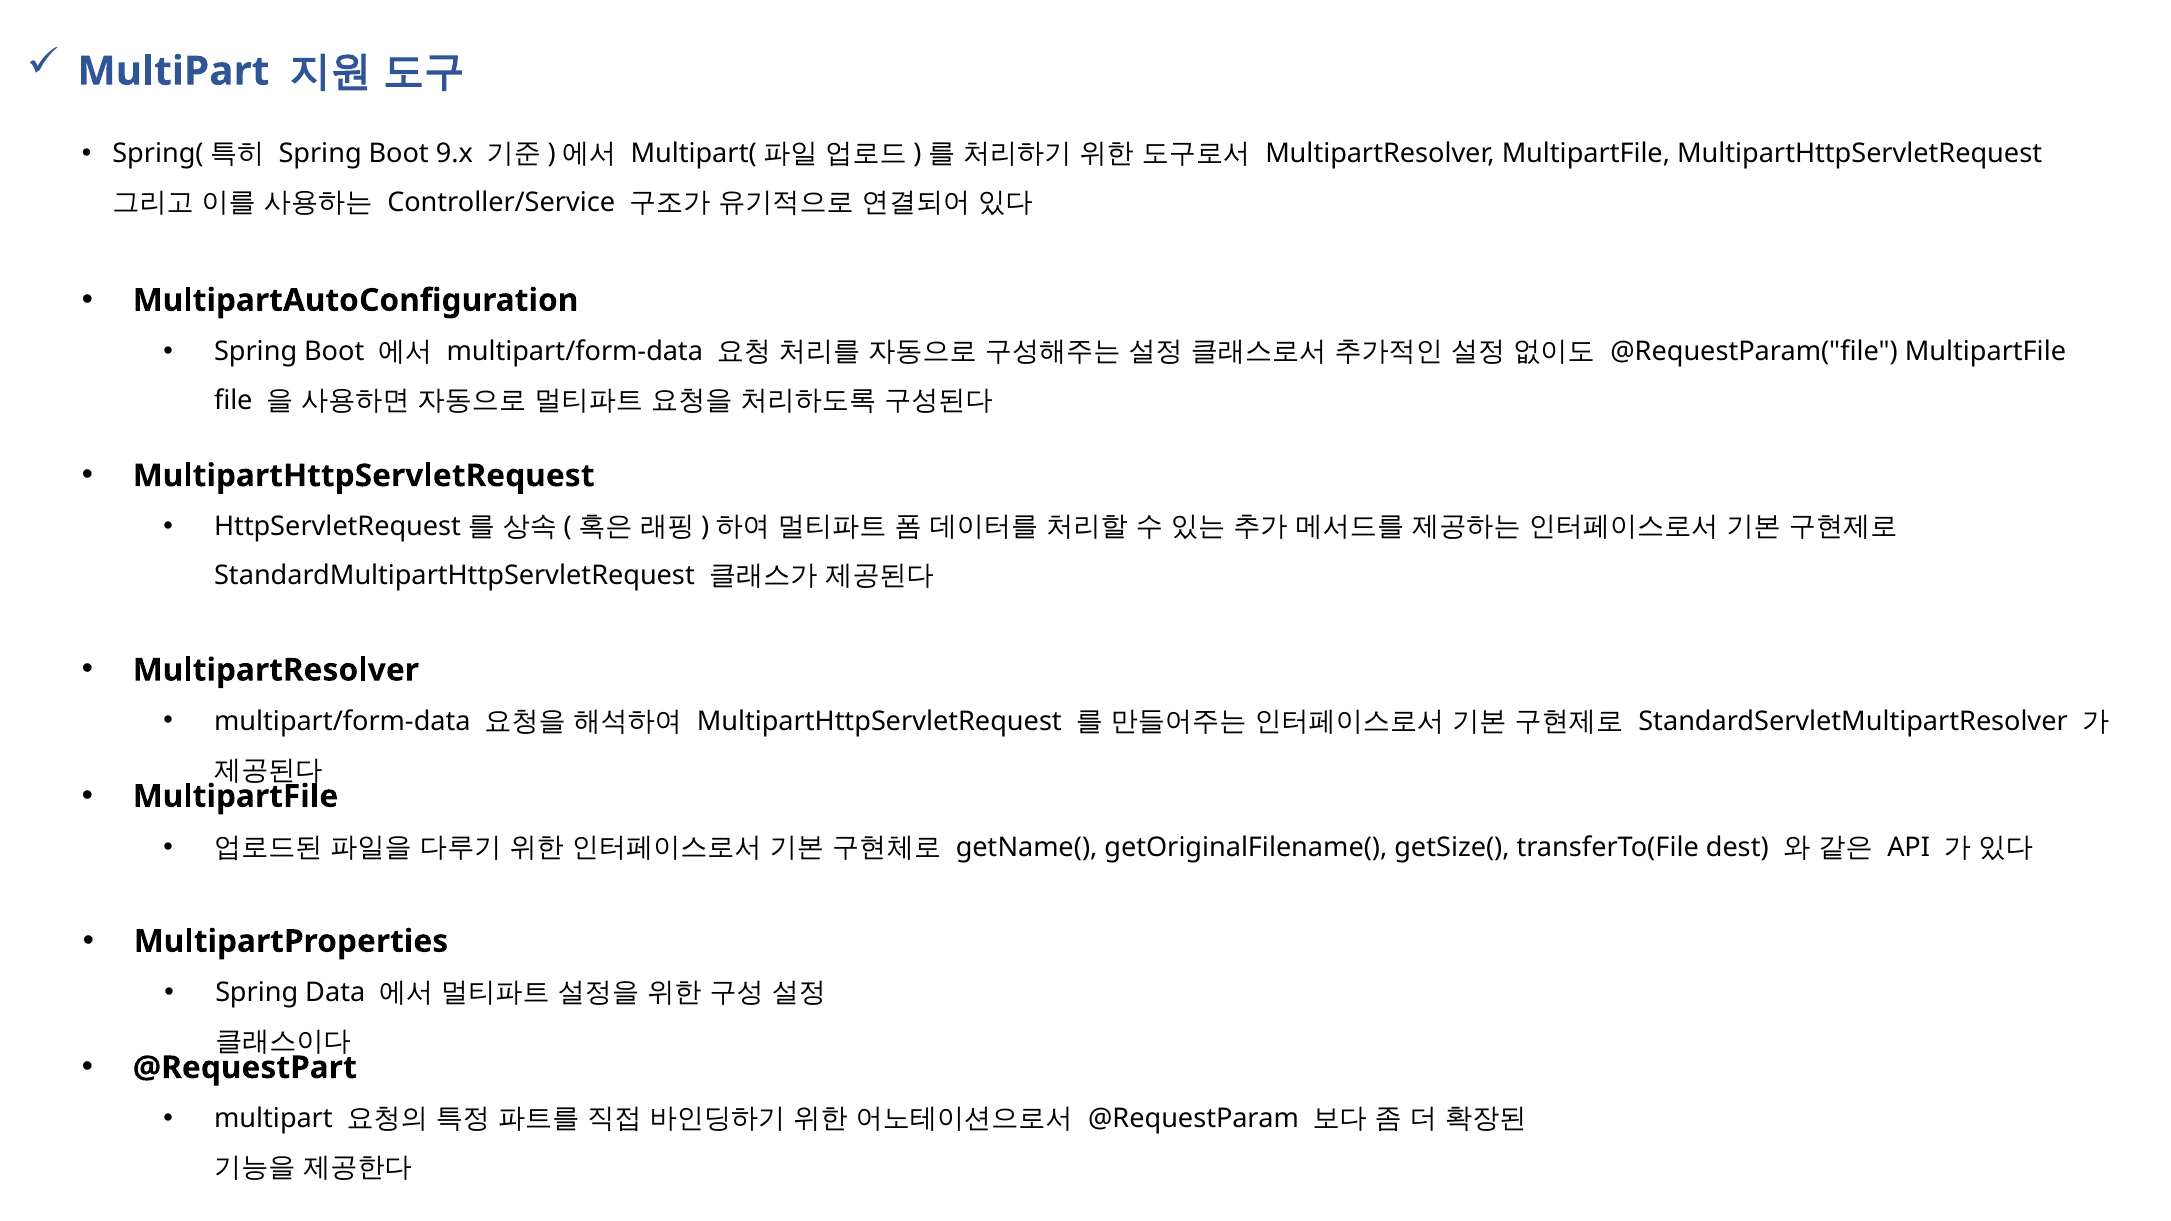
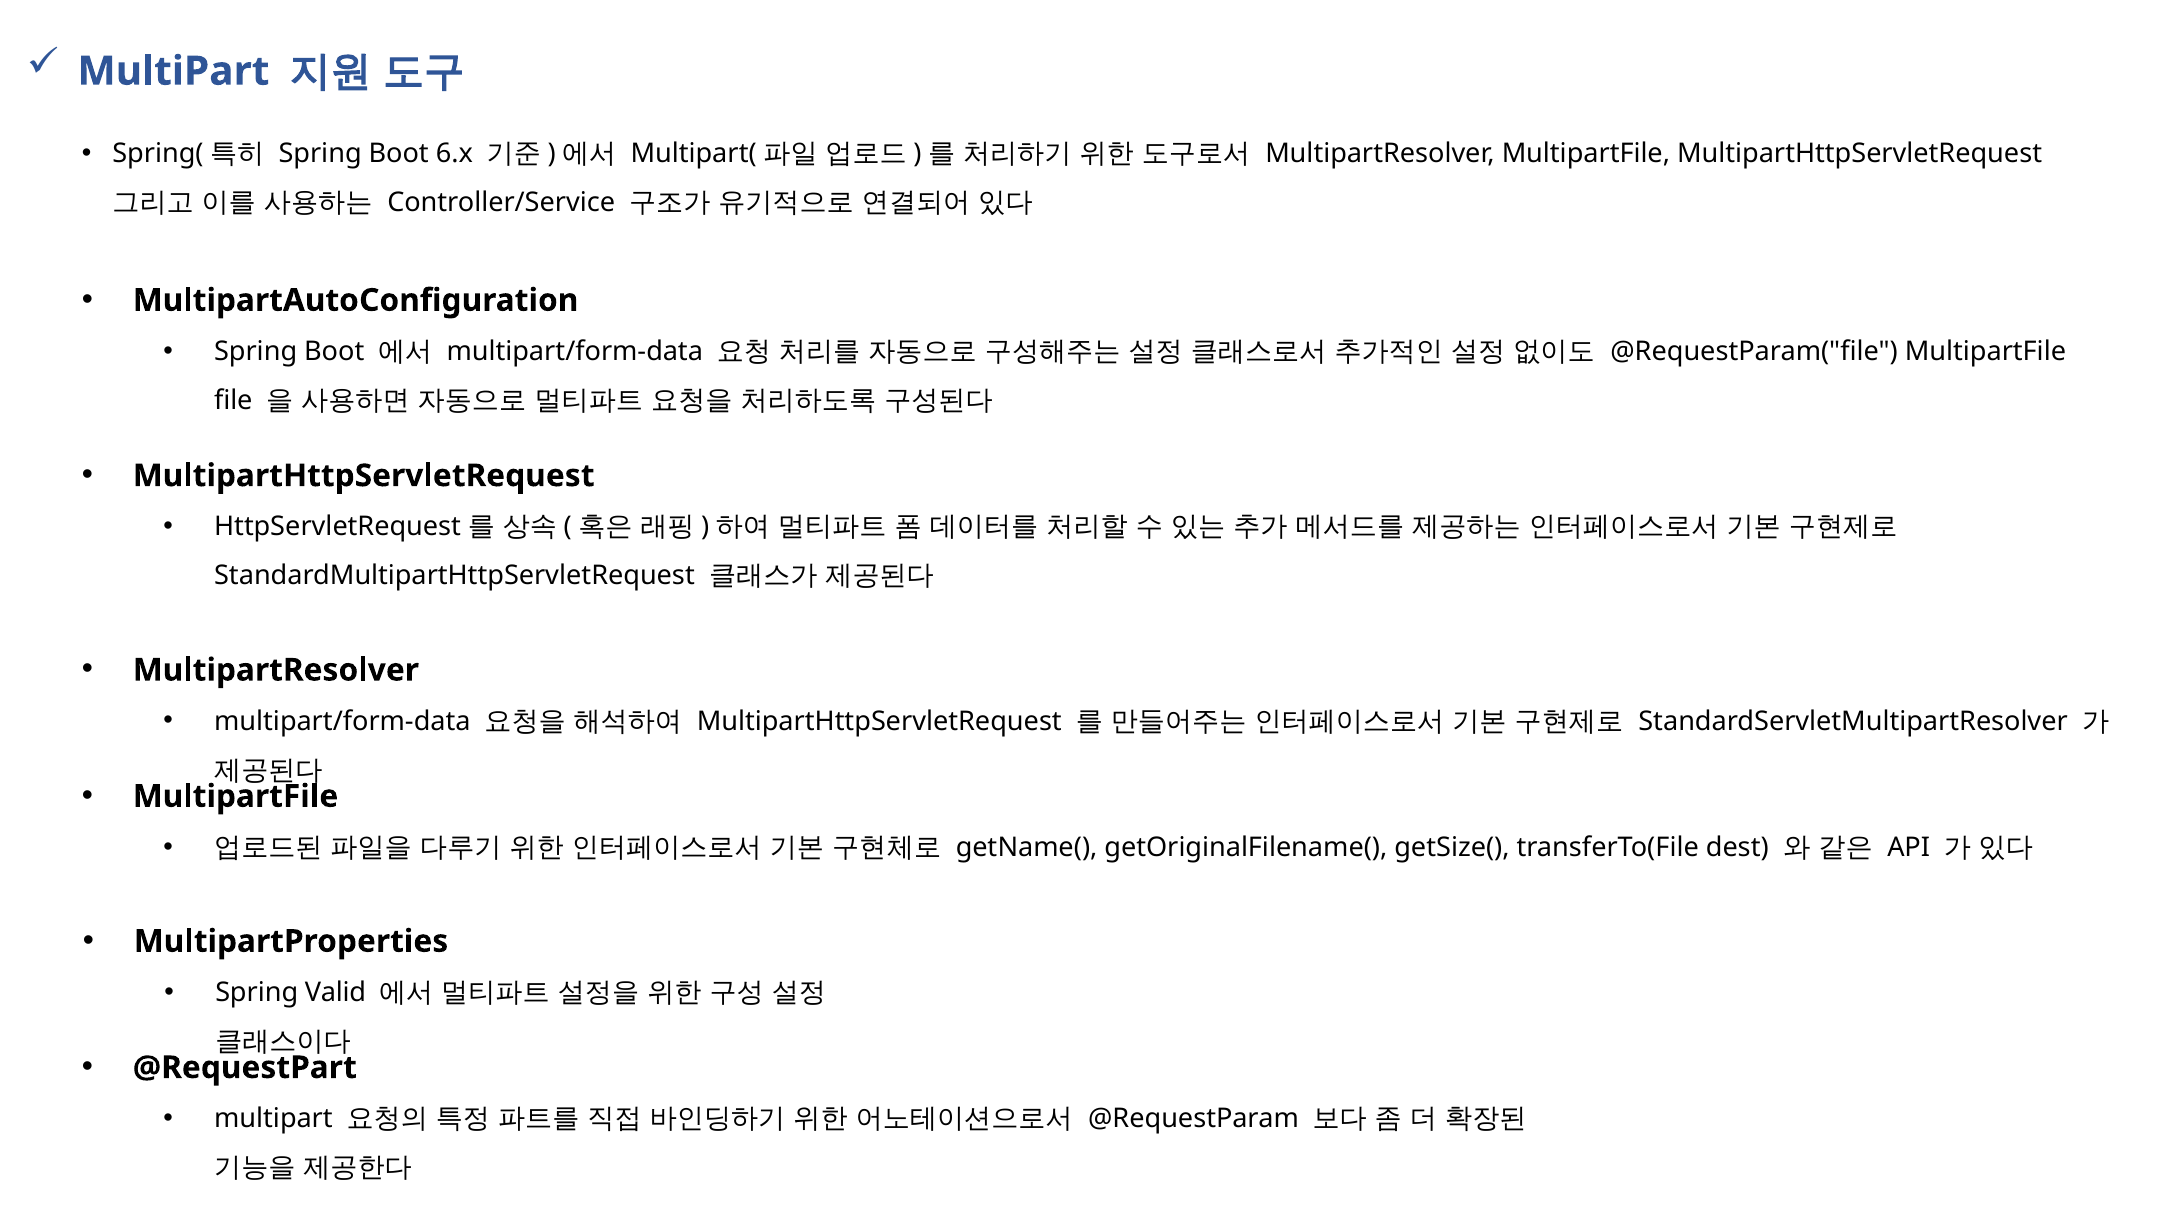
9.x: 9.x -> 6.x
Data: Data -> Valid
